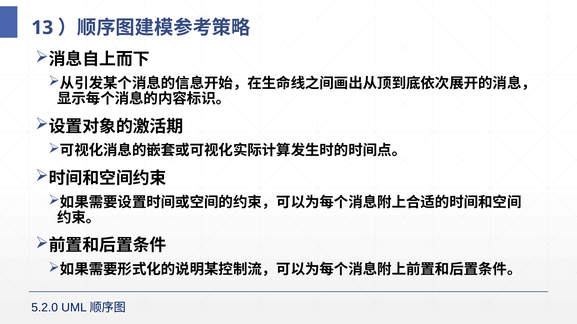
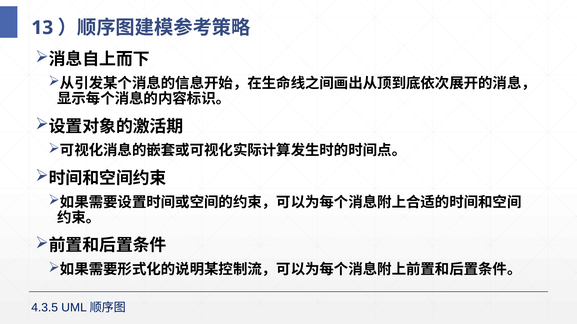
5.2.0: 5.2.0 -> 4.3.5
